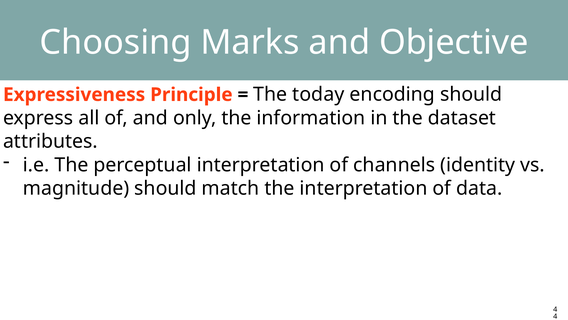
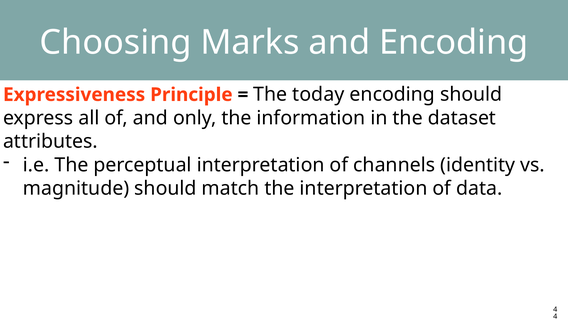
and Objective: Objective -> Encoding
